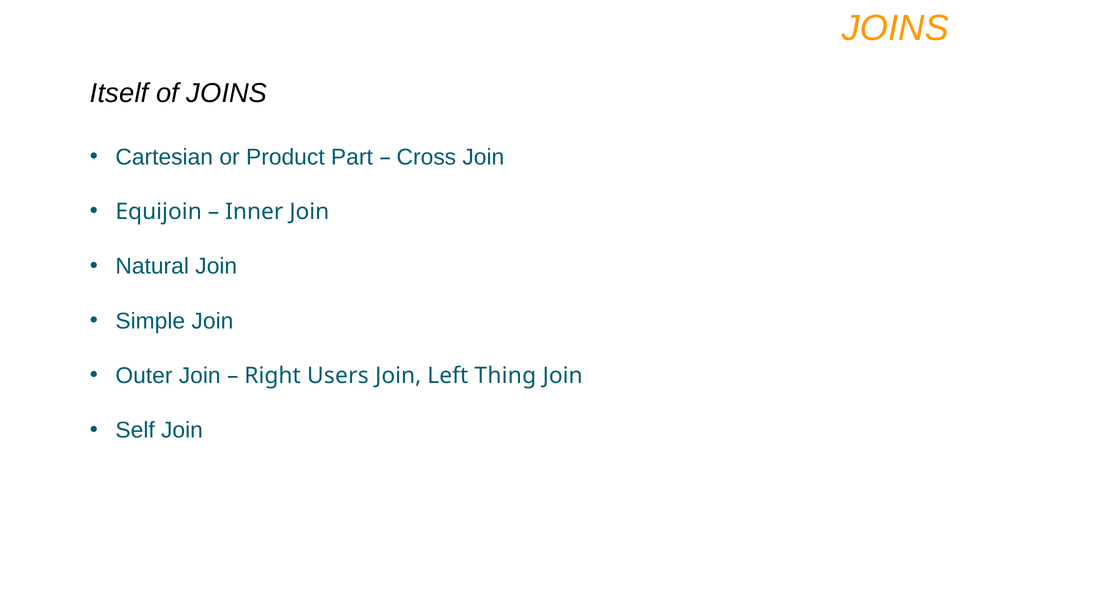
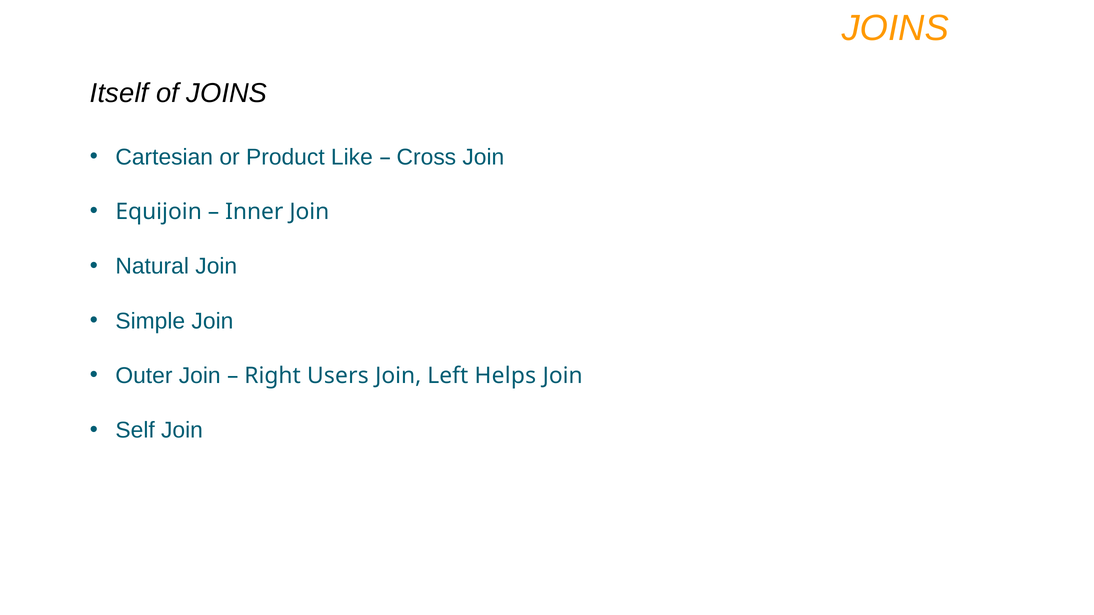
Part: Part -> Like
Thing: Thing -> Helps
